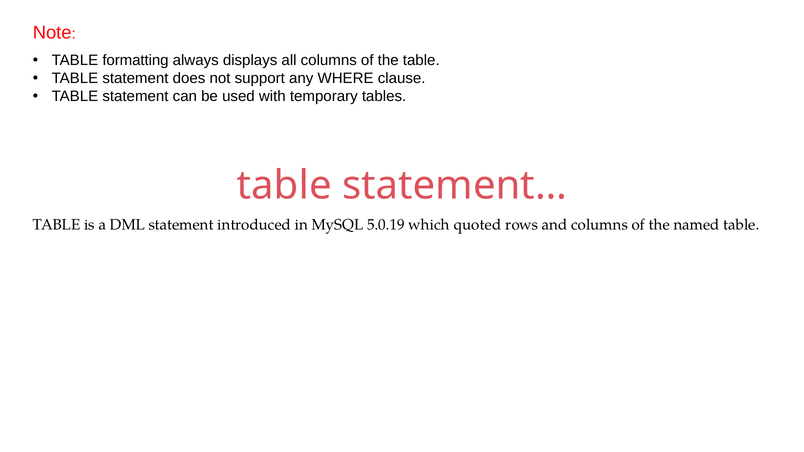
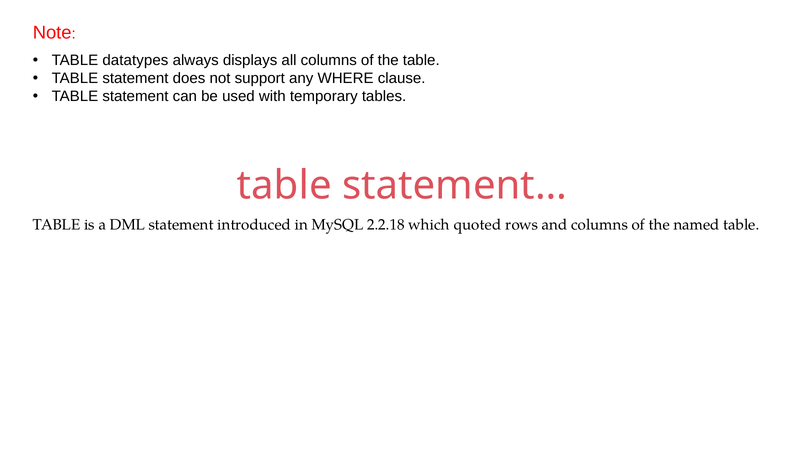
formatting: formatting -> datatypes
5.0.19: 5.0.19 -> 2.2.18
